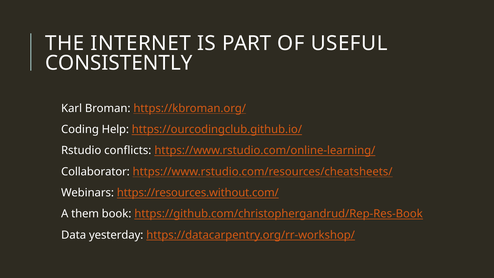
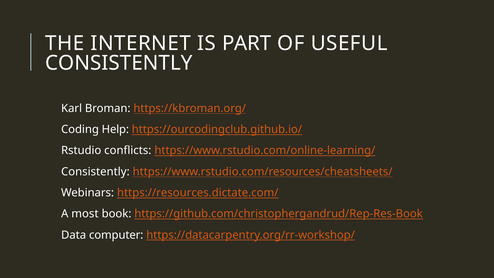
Collaborator at (95, 172): Collaborator -> Consistently
https://resources.without.com/: https://resources.without.com/ -> https://resources.dictate.com/
them: them -> most
yesterday: yesterday -> computer
